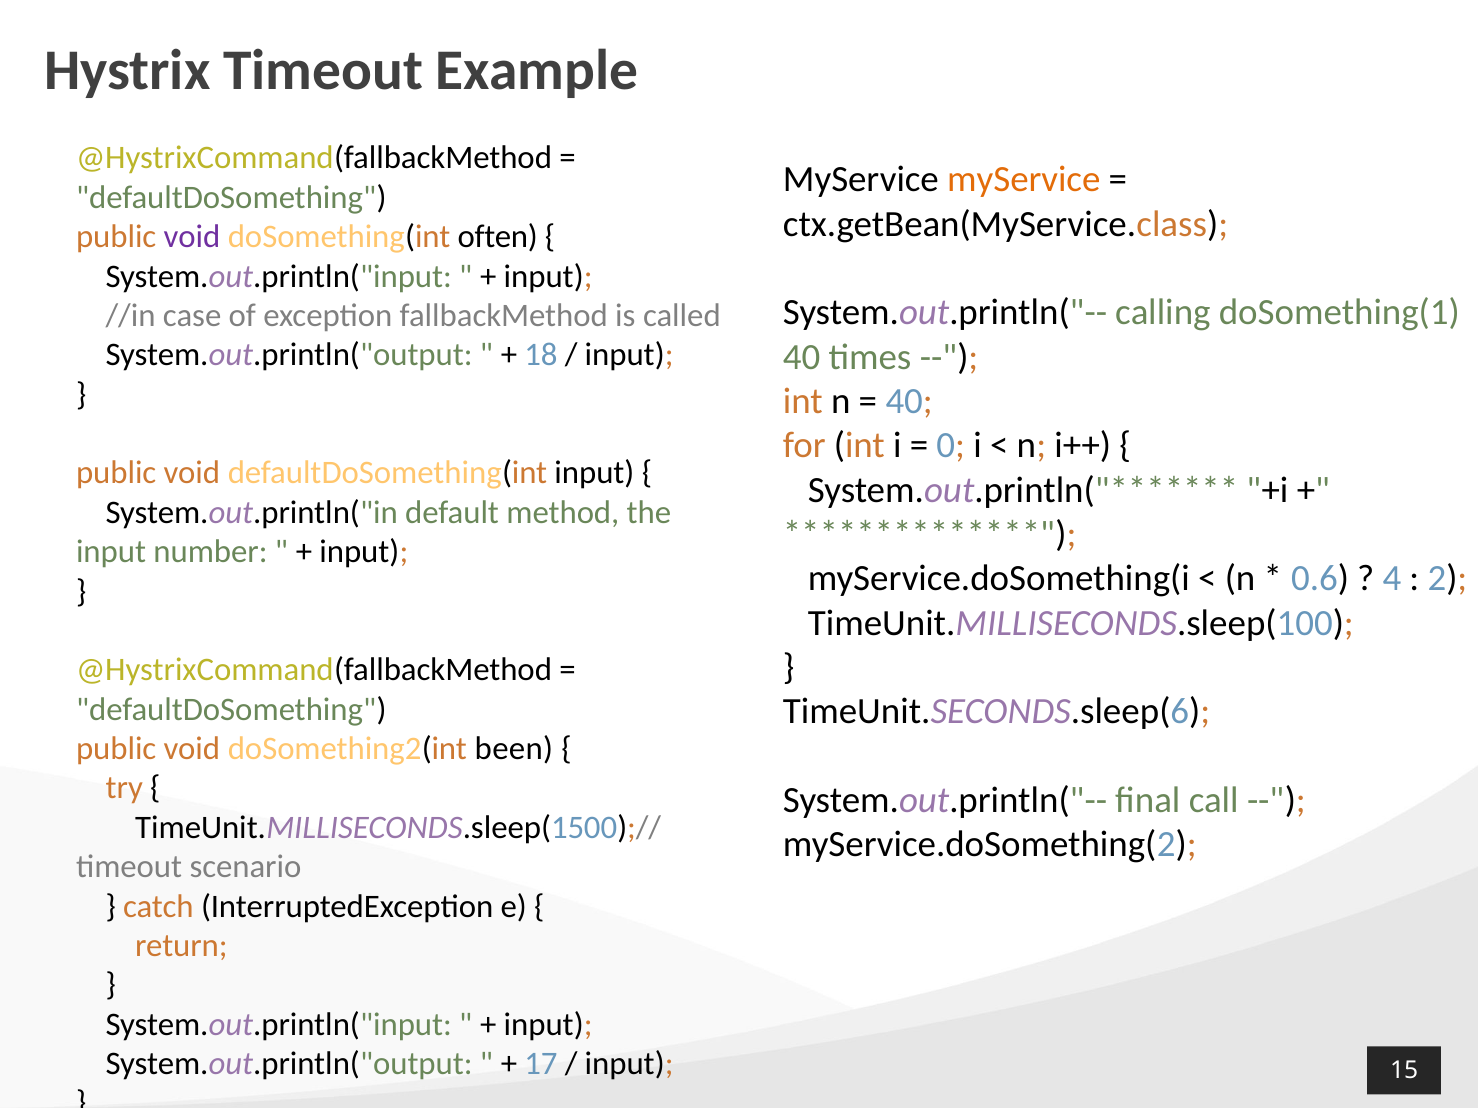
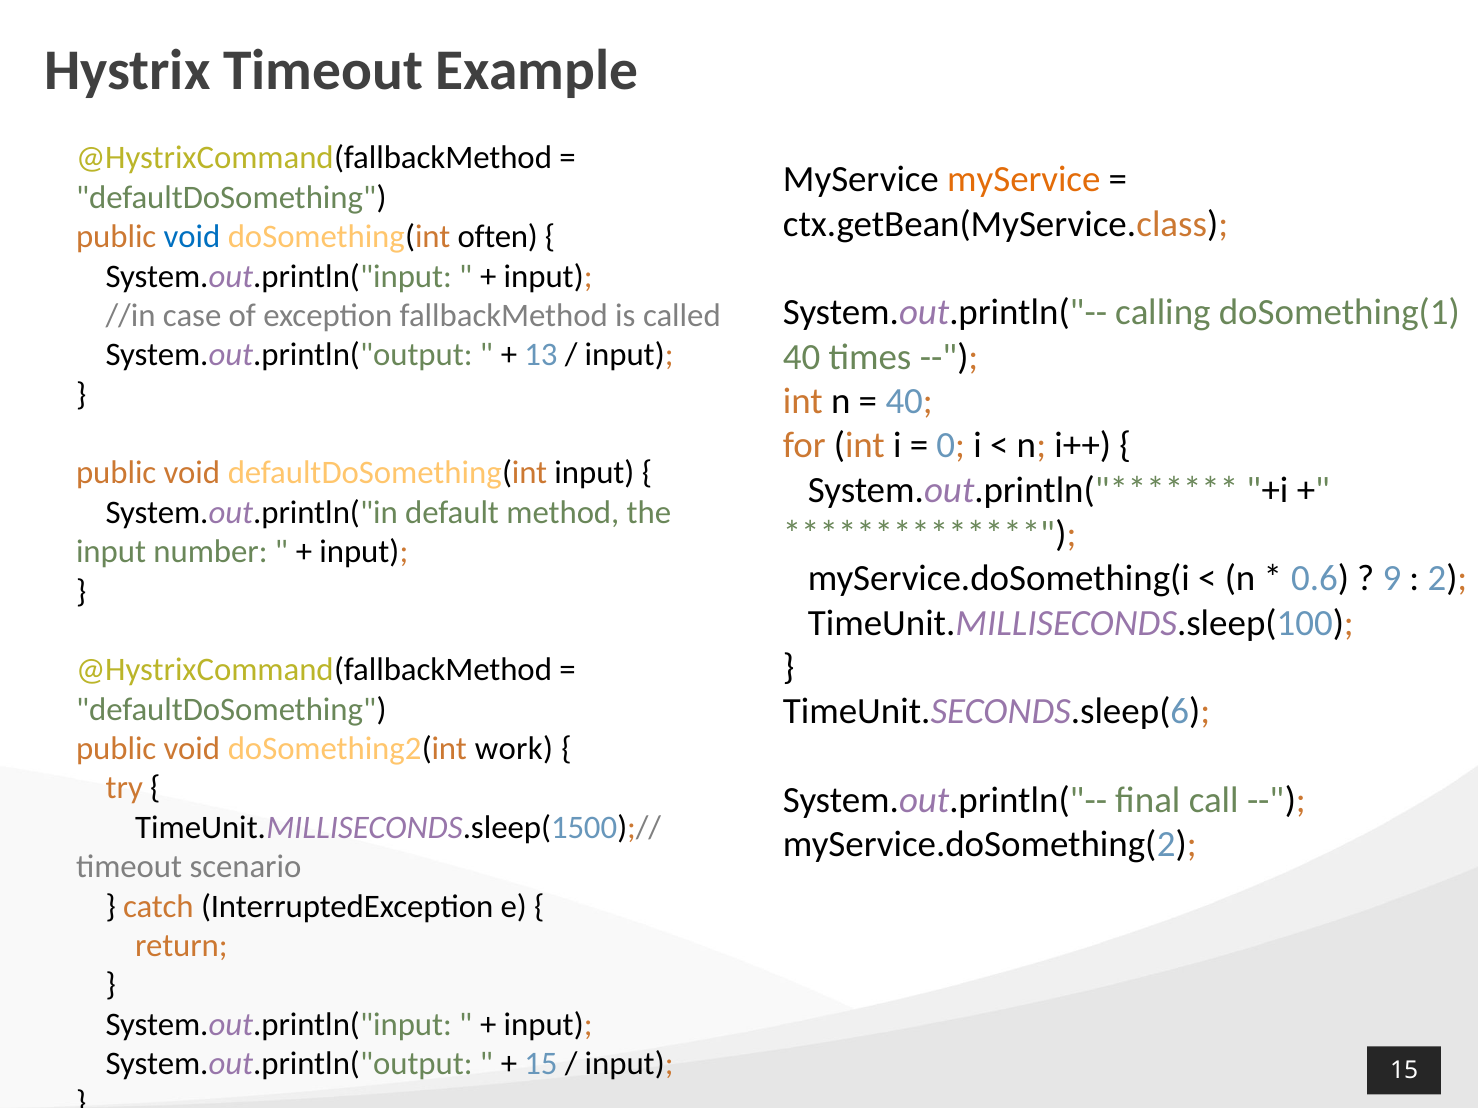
void at (192, 237) colour: purple -> blue
18: 18 -> 13
4: 4 -> 9
been: been -> work
17 at (541, 1064): 17 -> 15
